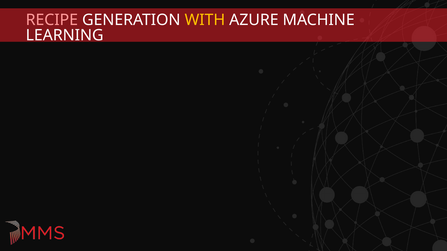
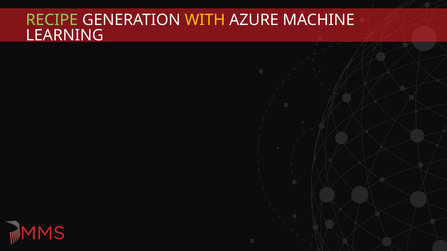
RECIPE colour: pink -> light green
